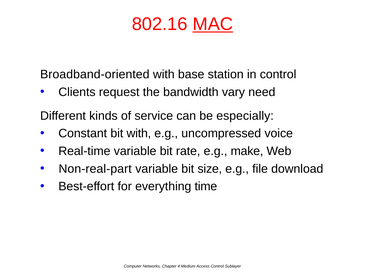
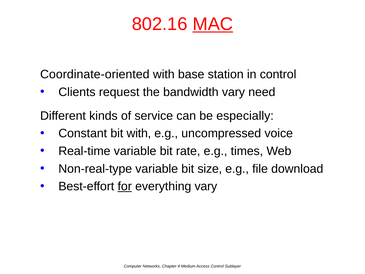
Broadband-oriented: Broadband-oriented -> Coordinate-oriented
make: make -> times
Non-real-part: Non-real-part -> Non-real-type
for underline: none -> present
everything time: time -> vary
